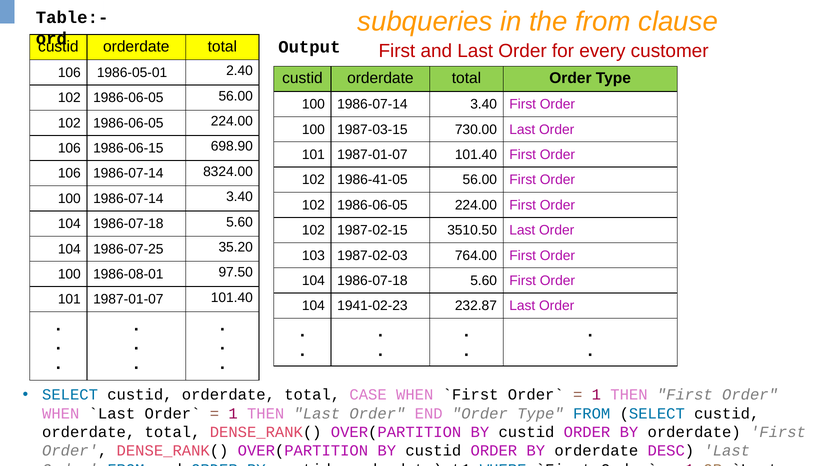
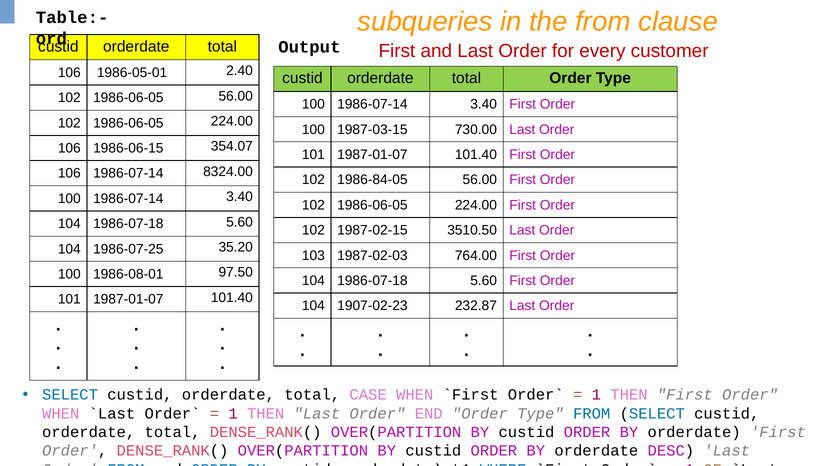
698.90: 698.90 -> 354.07
1986-41-05: 1986-41-05 -> 1986-84-05
1941-02-23: 1941-02-23 -> 1907-02-23
